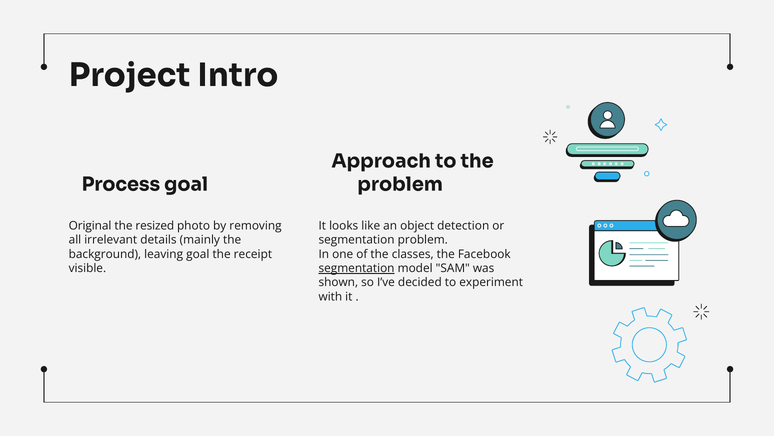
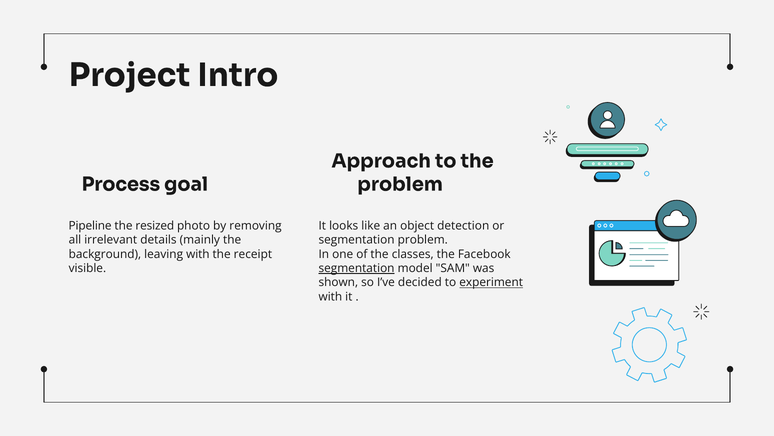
Original: Original -> Pipeline
leaving goal: goal -> with
experiment underline: none -> present
